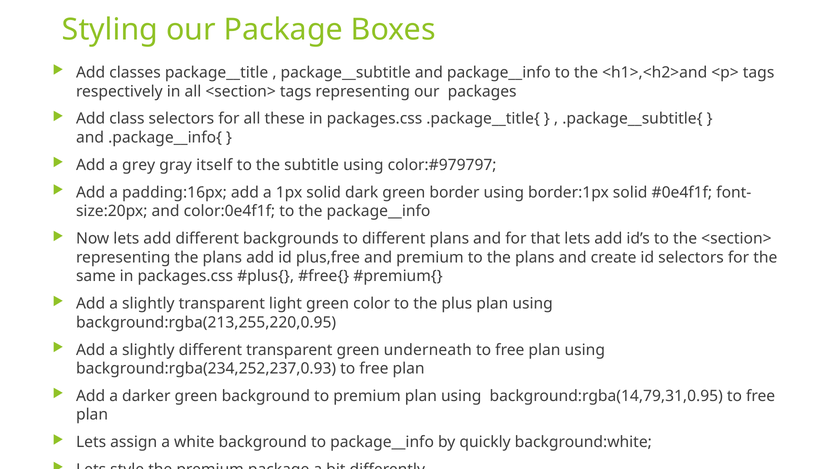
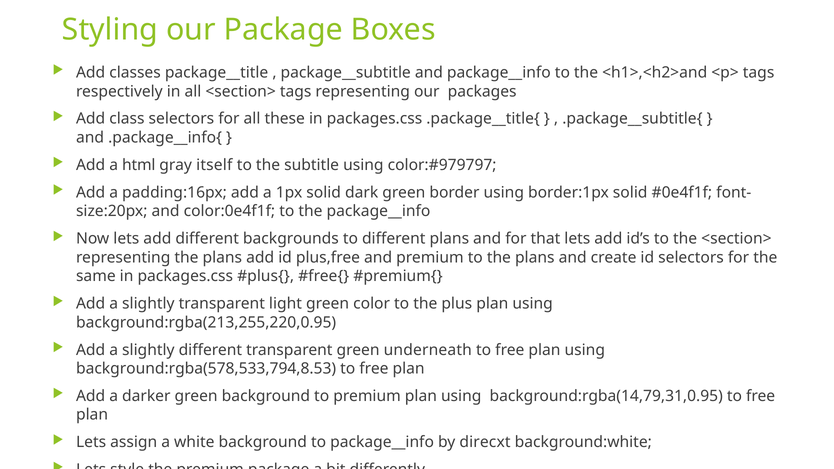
grey: grey -> html
background:rgba(234,252,237,0.93: background:rgba(234,252,237,0.93 -> background:rgba(578,533,794,8.53
quickly: quickly -> direcxt
